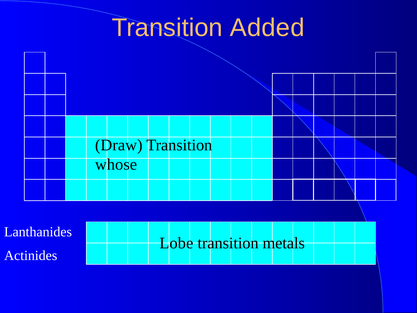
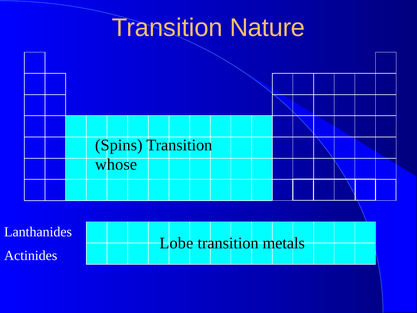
Added: Added -> Nature
Draw: Draw -> Spins
